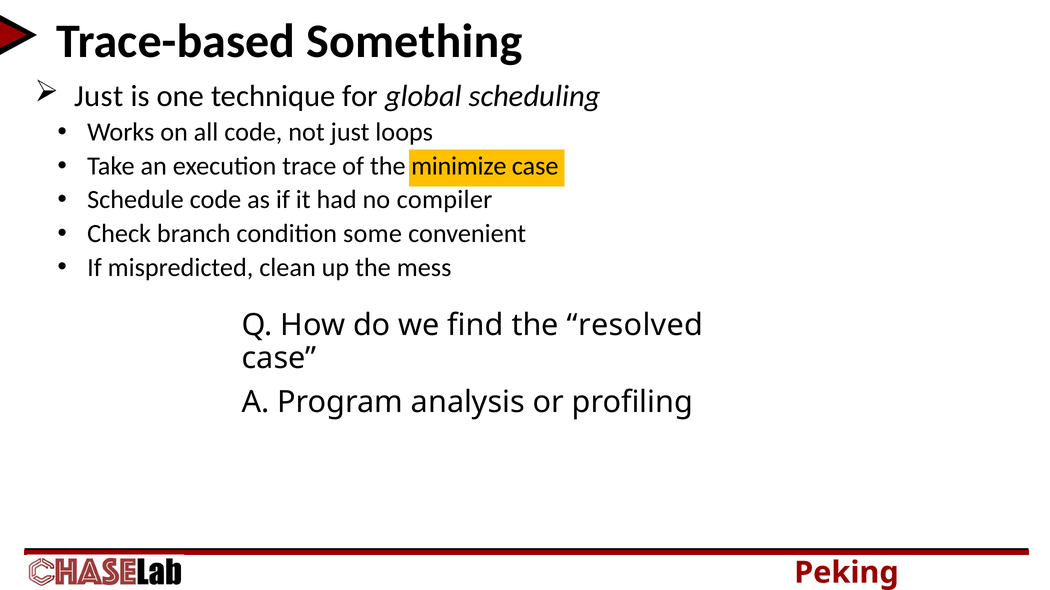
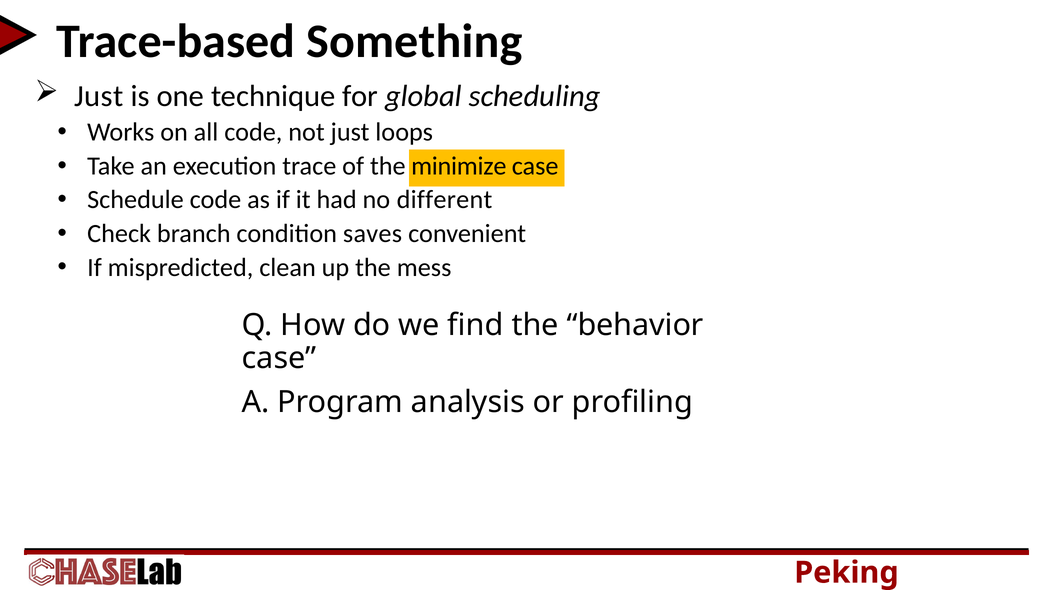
compiler: compiler -> different
some: some -> saves
resolved: resolved -> behavior
